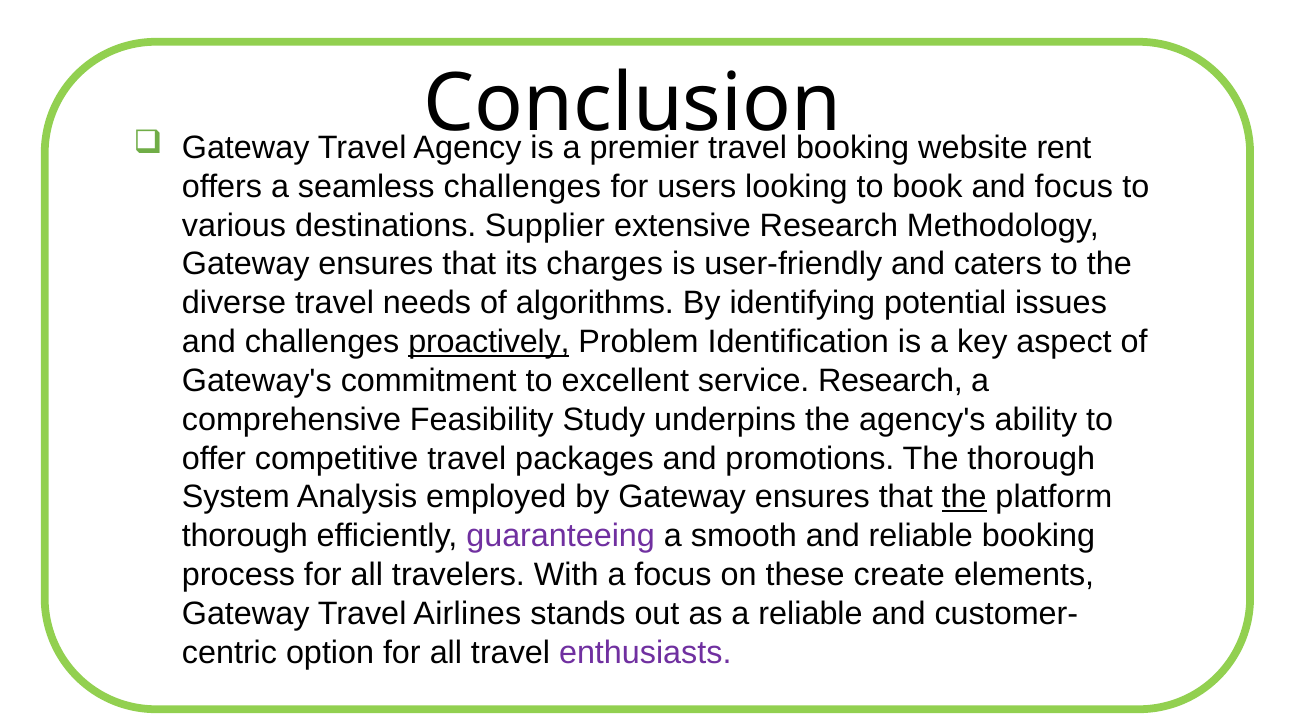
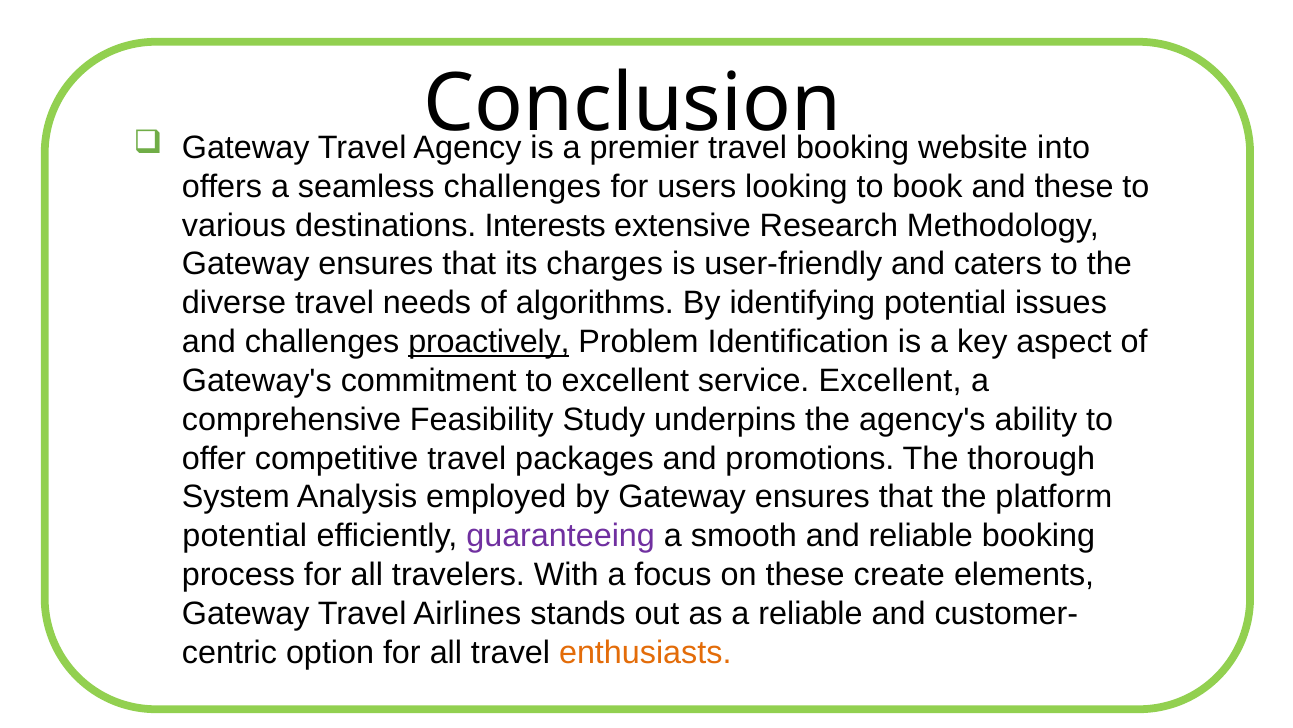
rent: rent -> into
and focus: focus -> these
Supplier: Supplier -> Interests
service Research: Research -> Excellent
the at (964, 497) underline: present -> none
thorough at (245, 536): thorough -> potential
enthusiasts colour: purple -> orange
